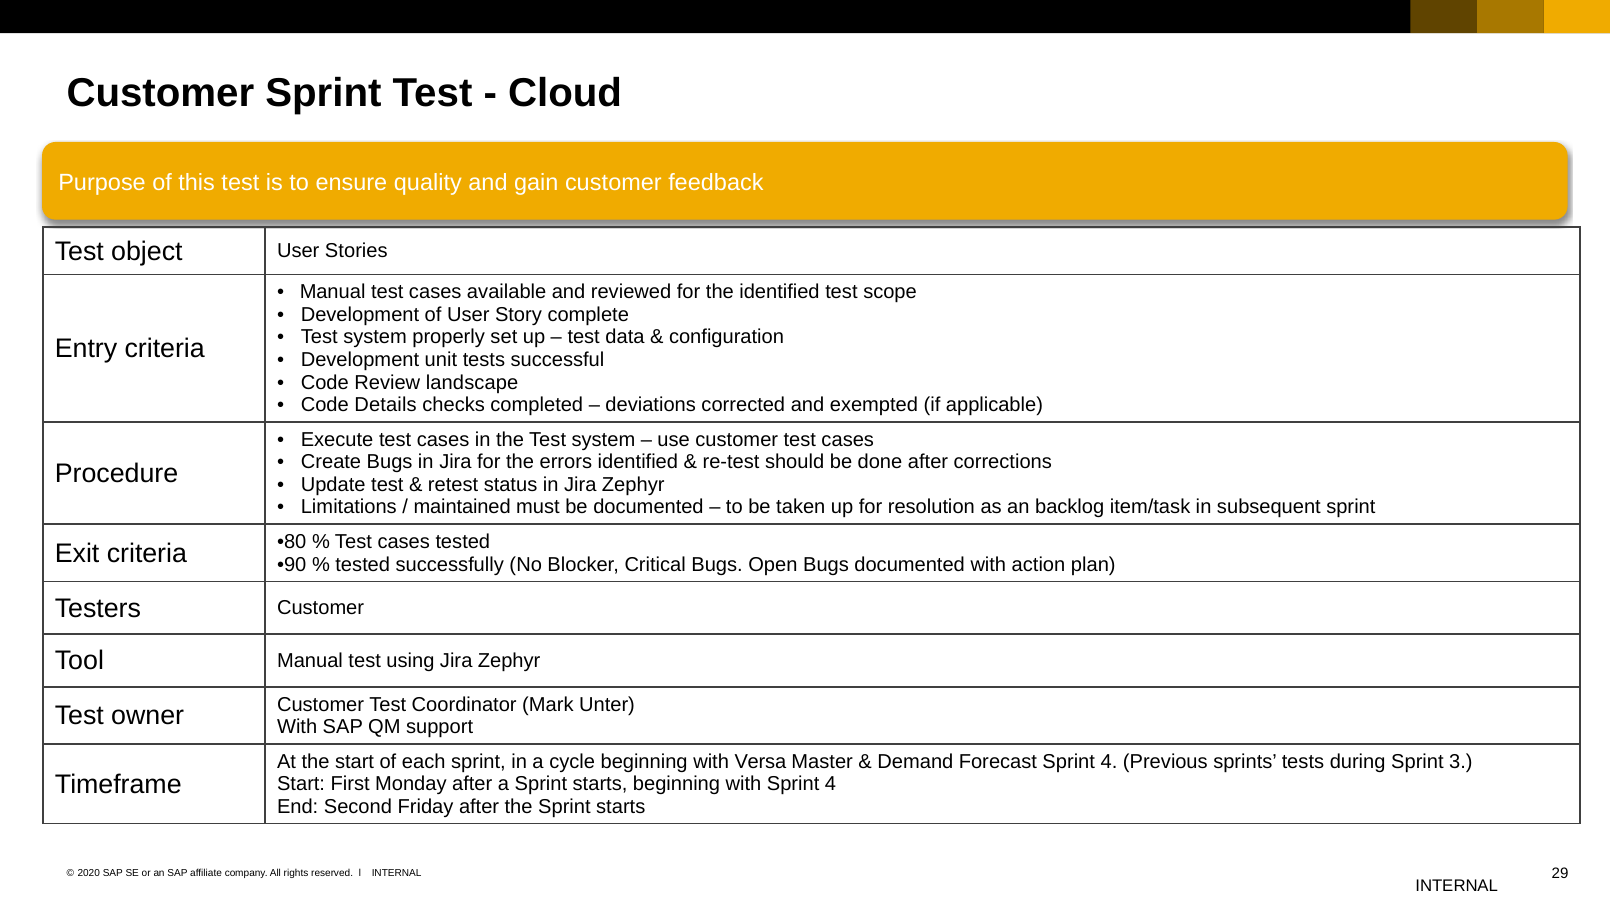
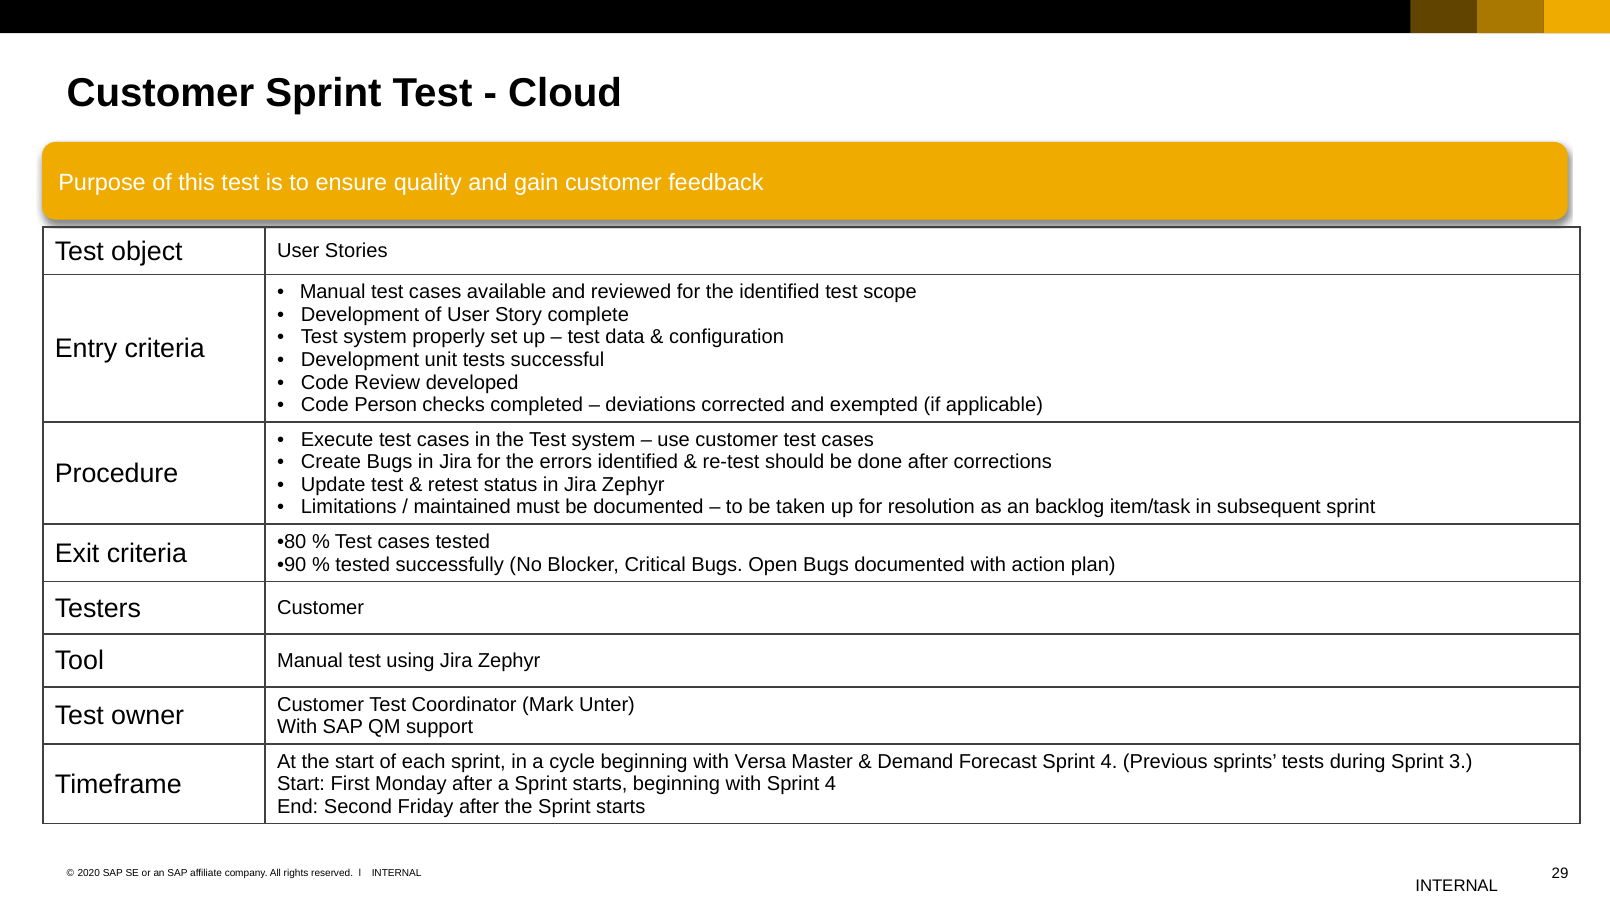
landscape: landscape -> developed
Details: Details -> Person
